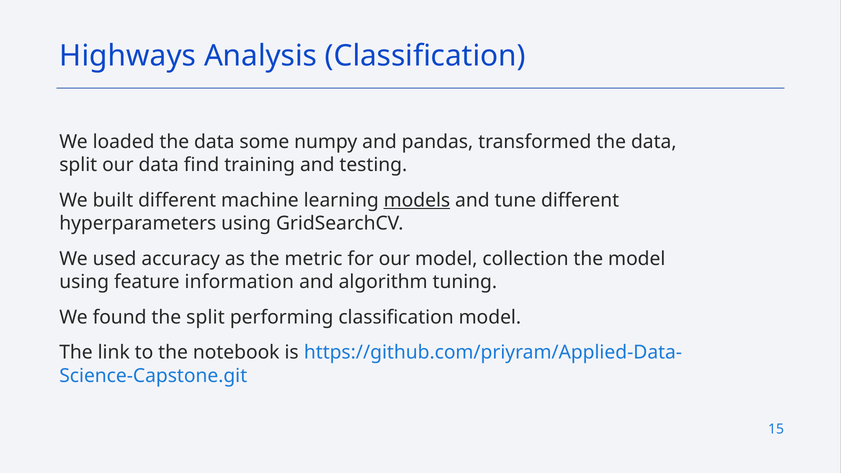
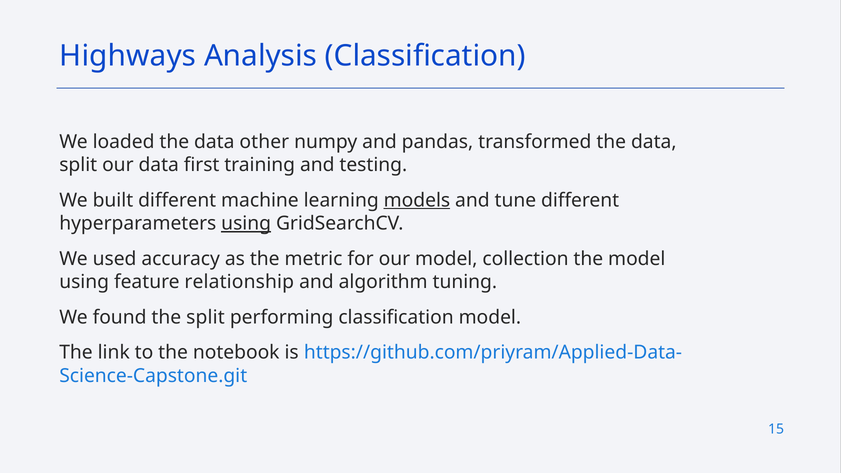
some: some -> other
find: find -> first
using at (246, 223) underline: none -> present
information: information -> relationship
